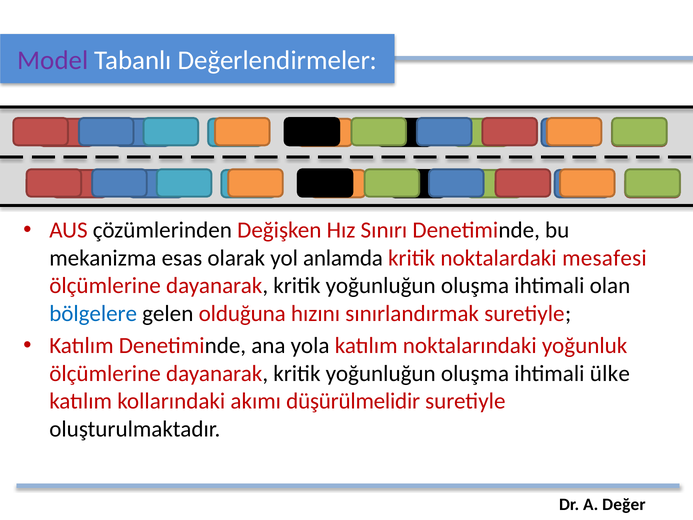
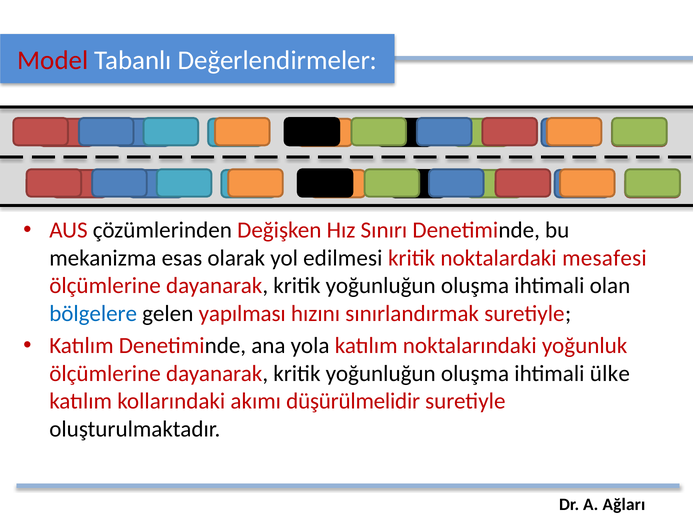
Model colour: purple -> red
anlamda: anlamda -> edilmesi
olduğuna: olduğuna -> yapılması
Değer: Değer -> Ağları
